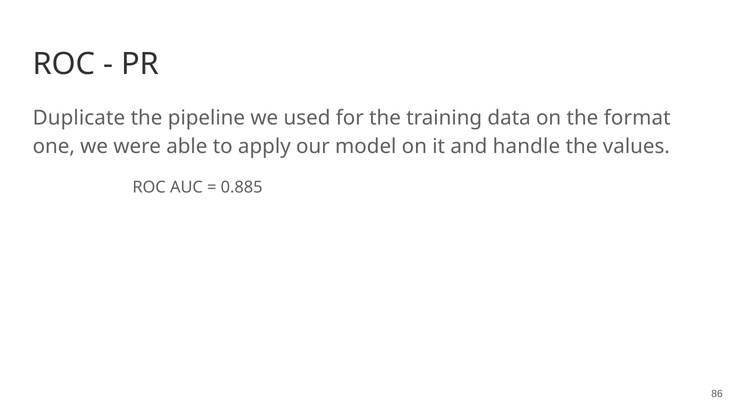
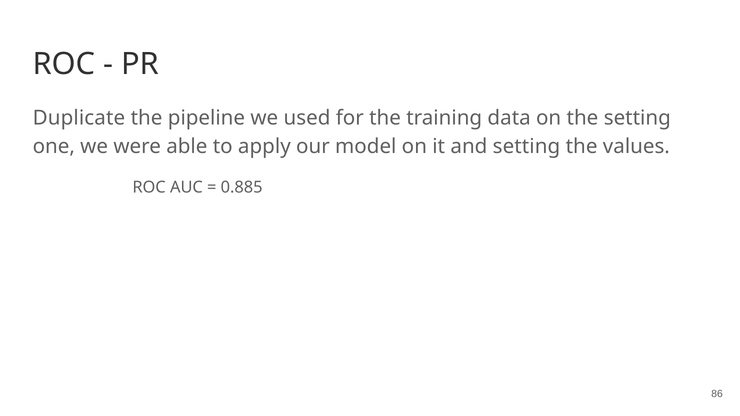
the format: format -> setting
and handle: handle -> setting
